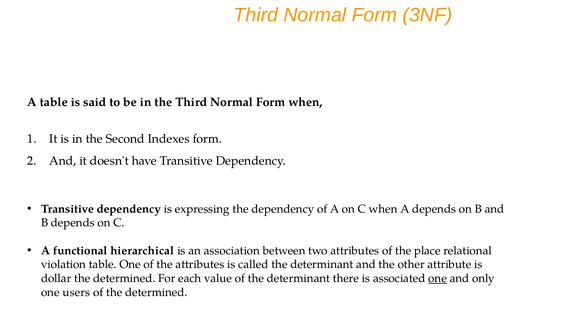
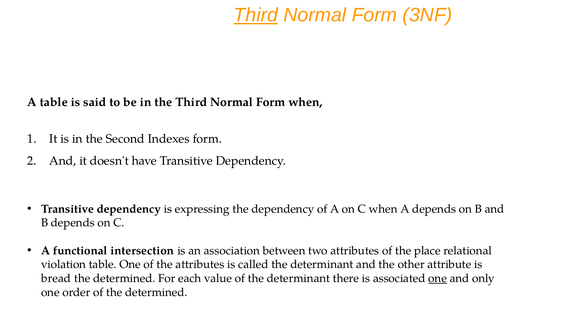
Third at (256, 15) underline: none -> present
hierarchical: hierarchical -> intersection
dollar: dollar -> bread
users: users -> order
